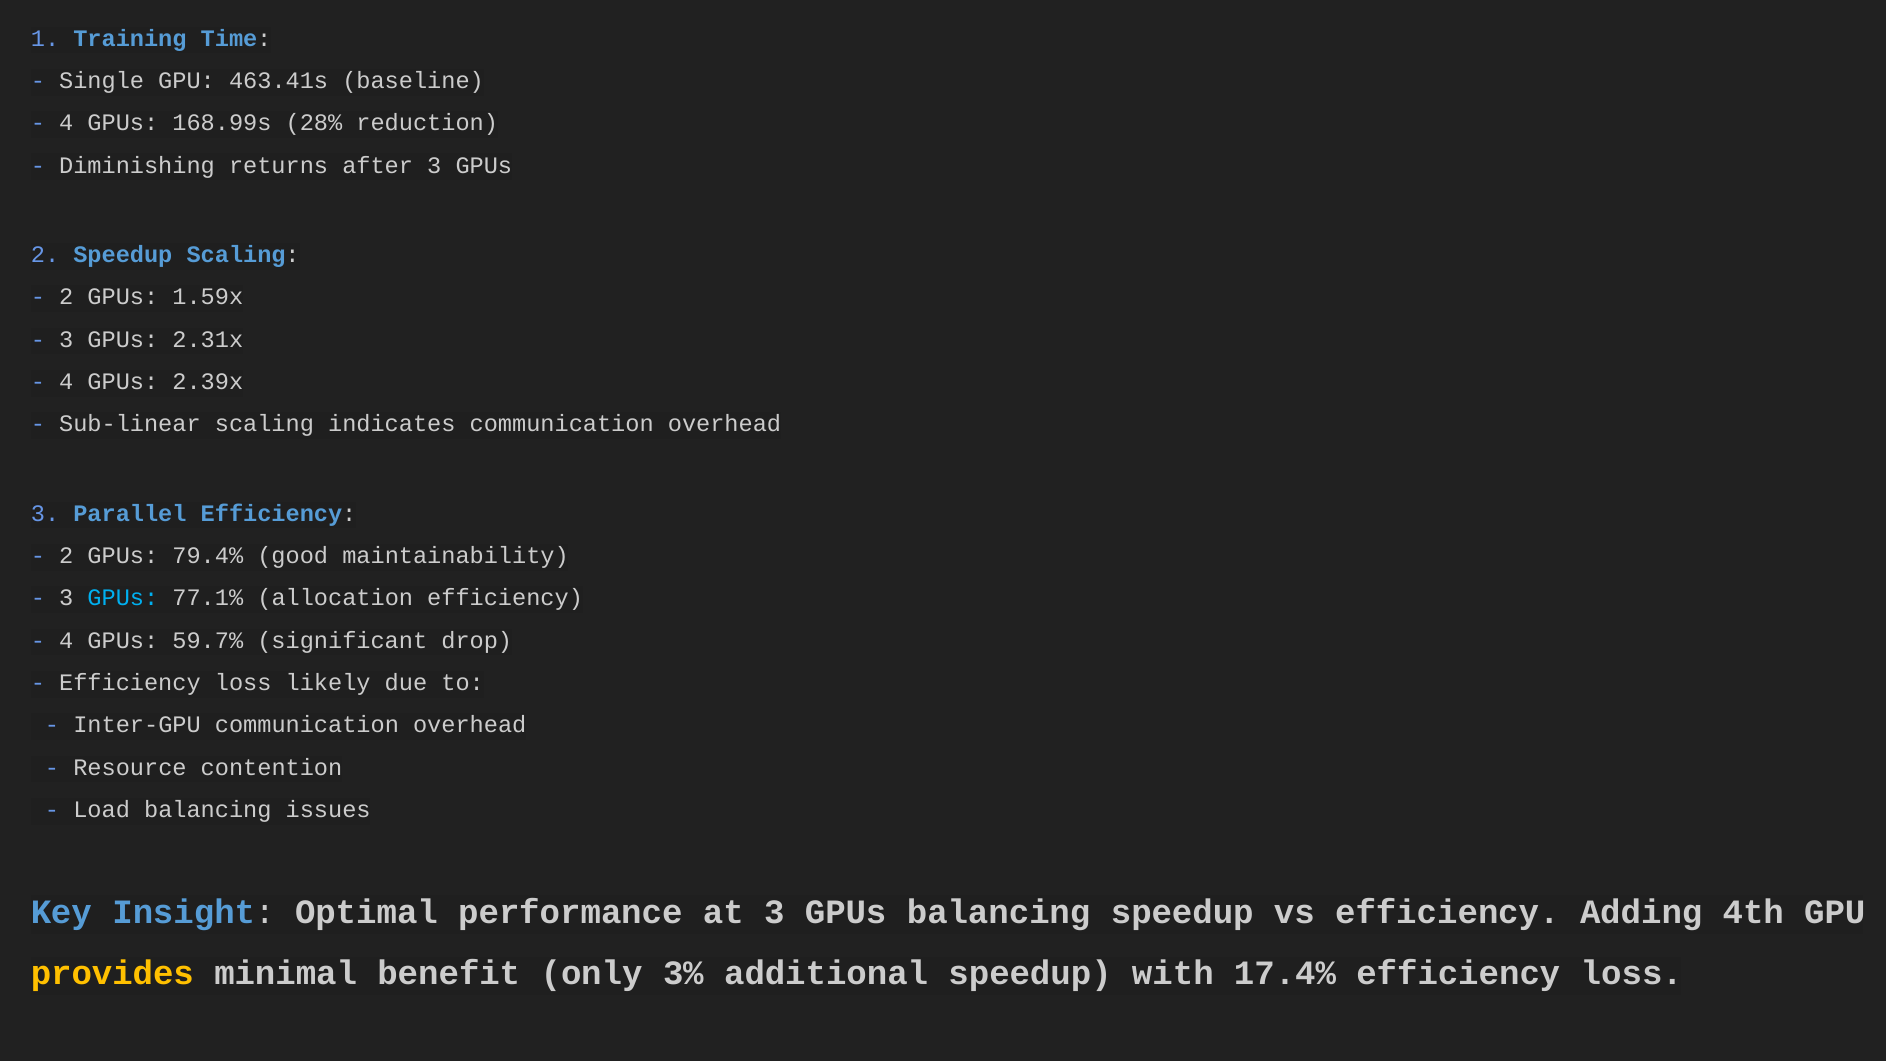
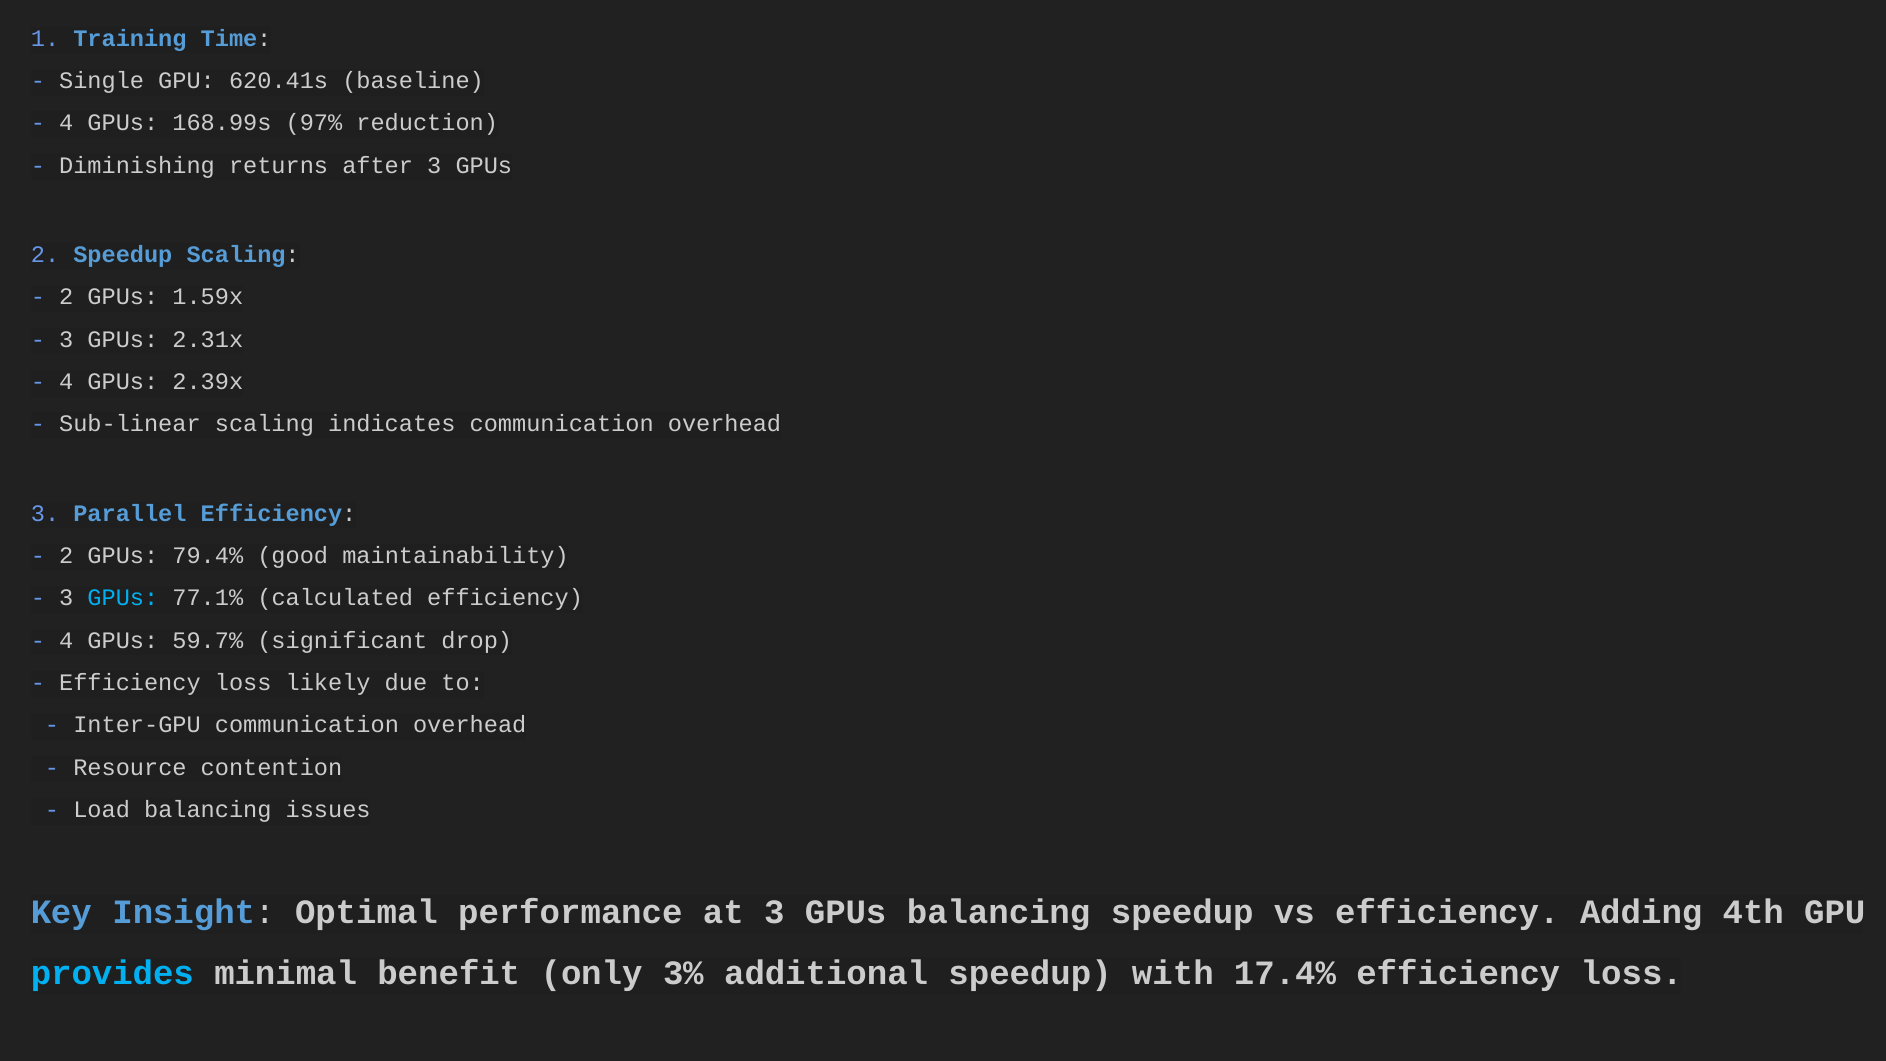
463.41s: 463.41s -> 620.41s
28%: 28% -> 97%
allocation: allocation -> calculated
provides colour: yellow -> light blue
